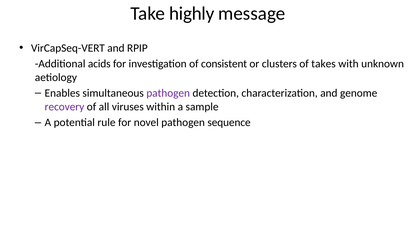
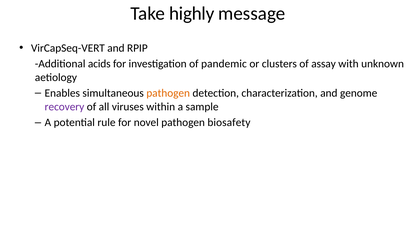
consistent: consistent -> pandemic
takes: takes -> assay
pathogen at (168, 93) colour: purple -> orange
sequence: sequence -> biosafety
